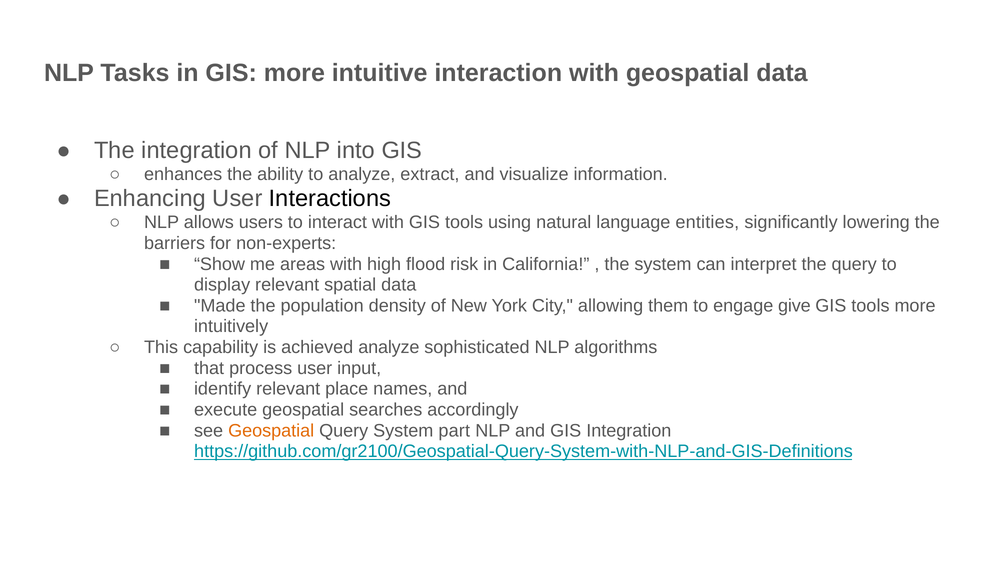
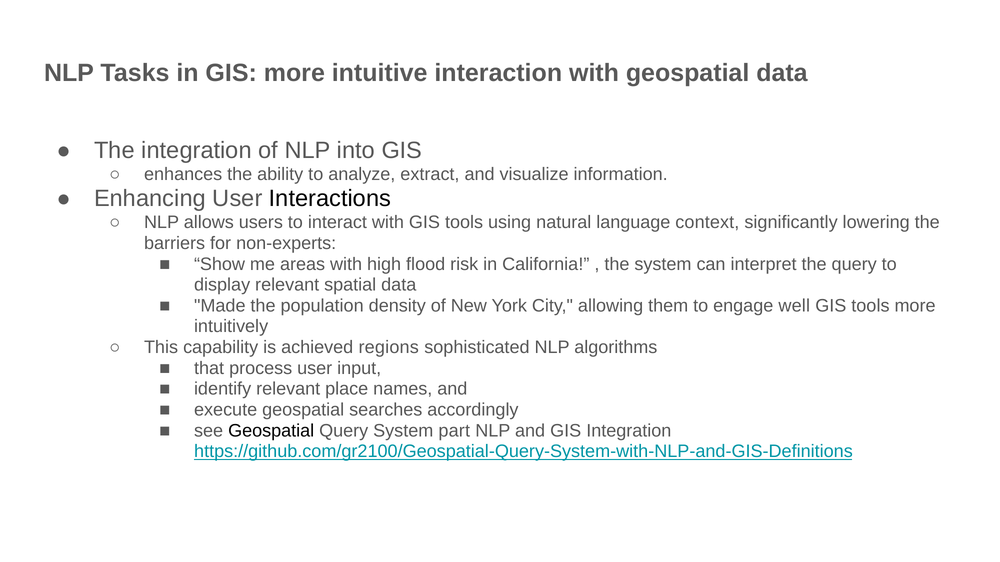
entities: entities -> context
give: give -> well
achieved analyze: analyze -> regions
Geospatial at (271, 431) colour: orange -> black
